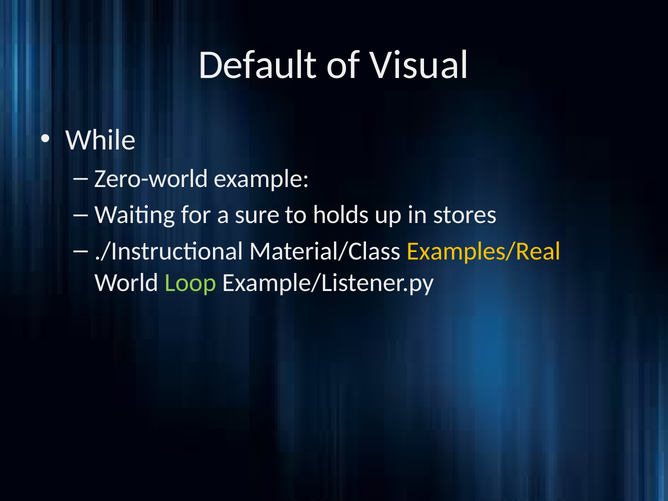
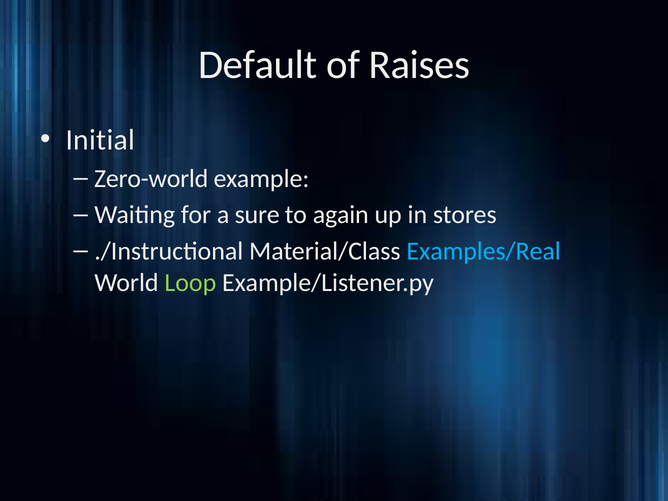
Visual: Visual -> Raises
While: While -> Initial
holds: holds -> again
Examples/Real colour: yellow -> light blue
